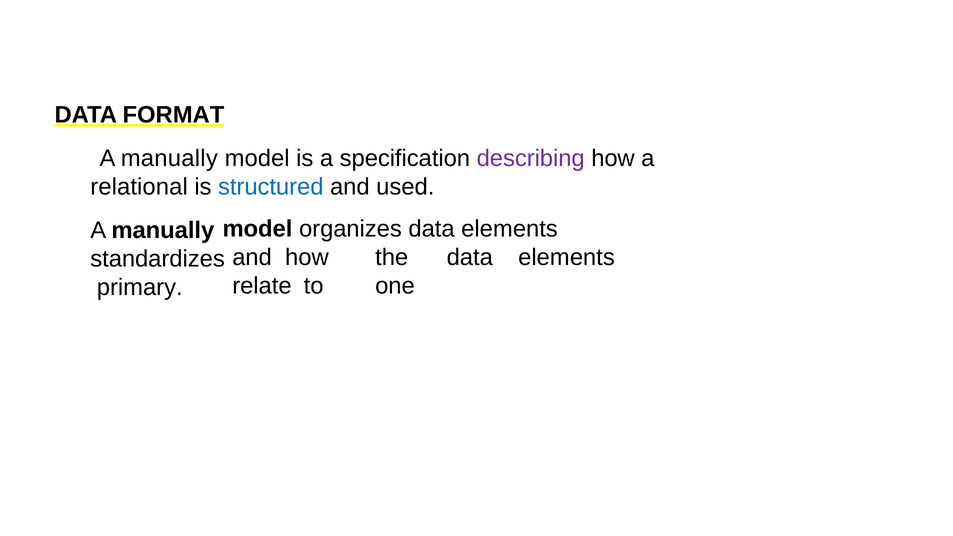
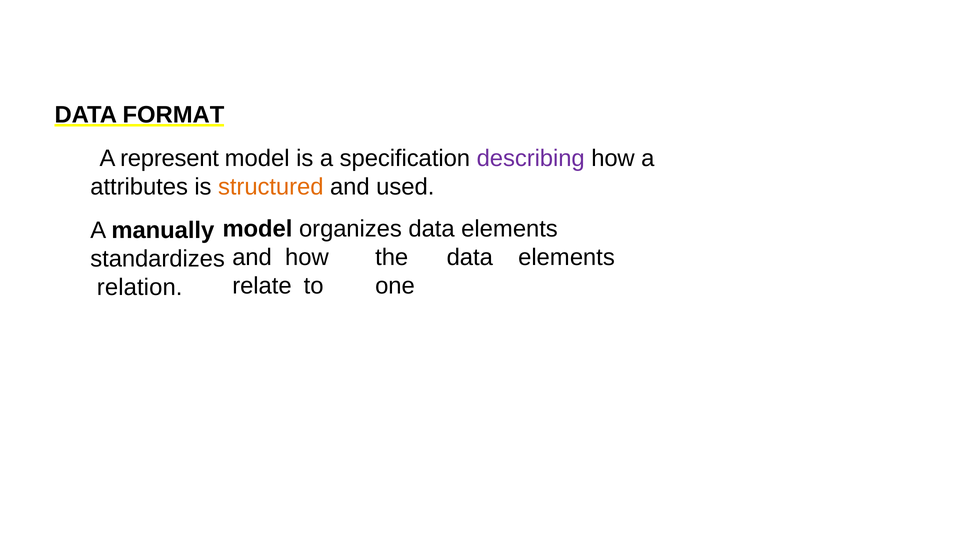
manually at (169, 158): manually -> represent
relational: relational -> attributes
structured colour: blue -> orange
primary: primary -> relation
